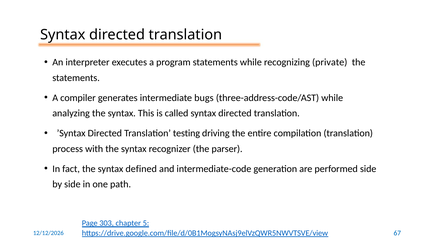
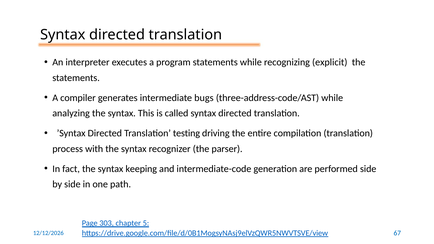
private: private -> explicit
defined: defined -> keeping
